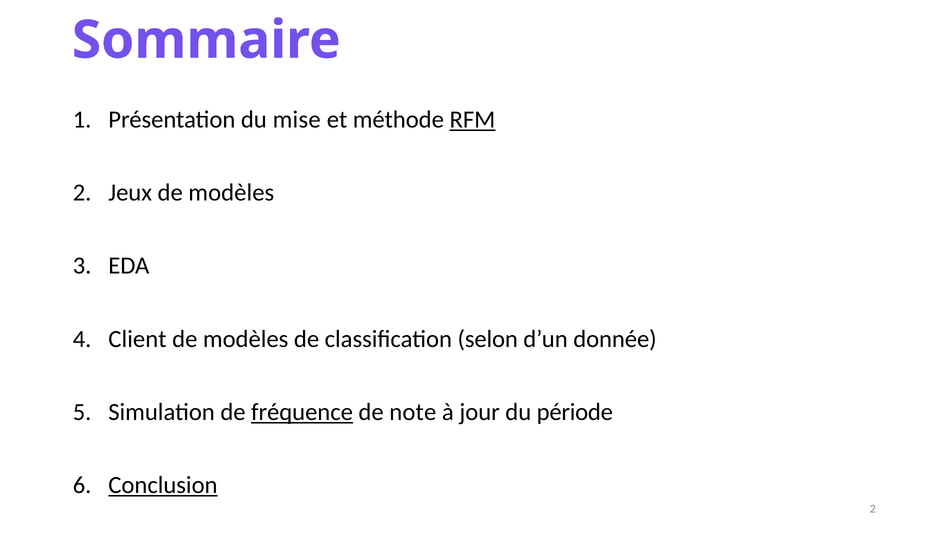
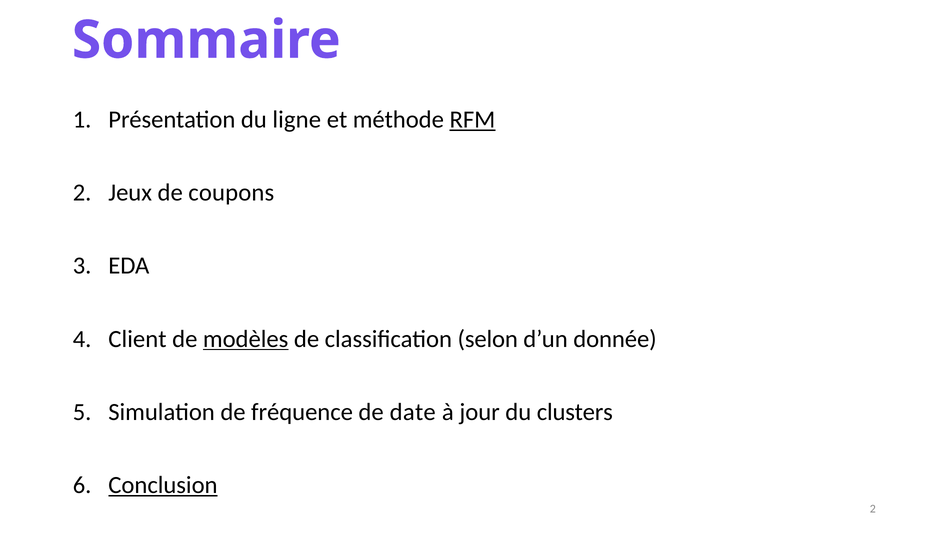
mise: mise -> ligne
Jeux de modèles: modèles -> coupons
modèles at (246, 339) underline: none -> present
fréquence underline: present -> none
note: note -> date
période: période -> clusters
